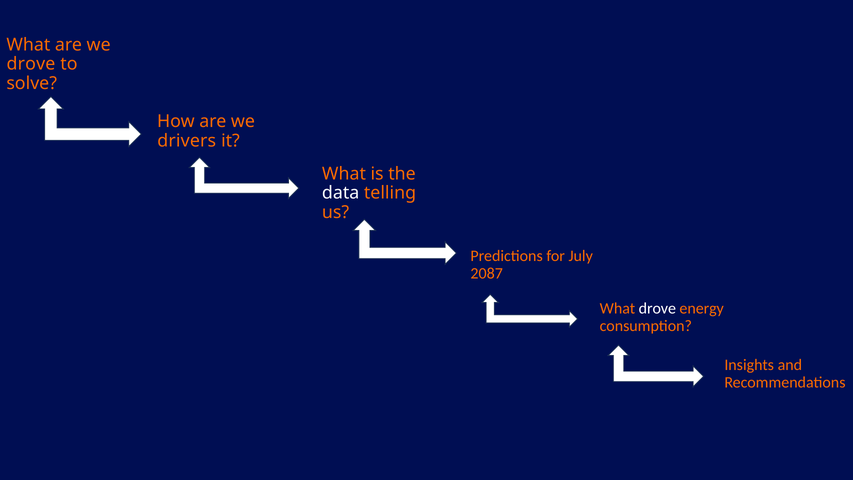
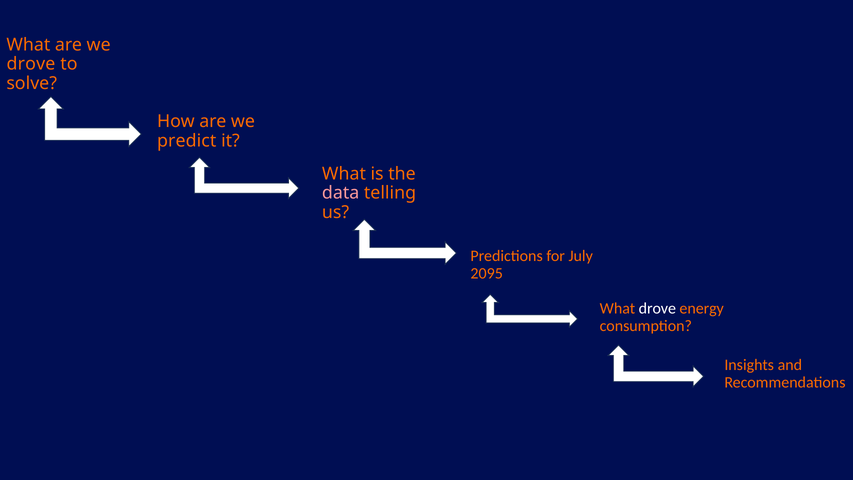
drivers: drivers -> predict
data colour: white -> pink
2087: 2087 -> 2095
